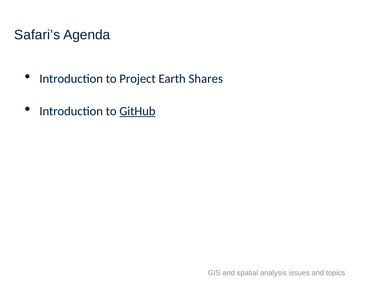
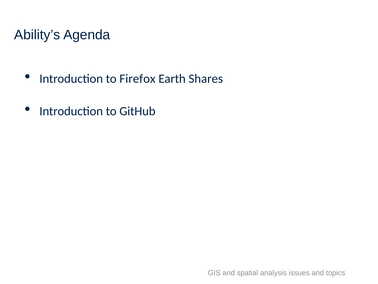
Safari’s: Safari’s -> Ability’s
Project: Project -> Firefox
GitHub underline: present -> none
